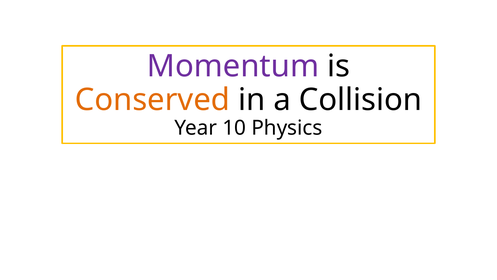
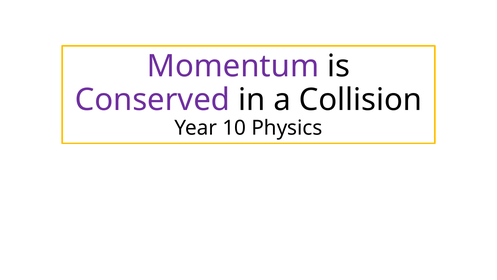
Conserved colour: orange -> purple
